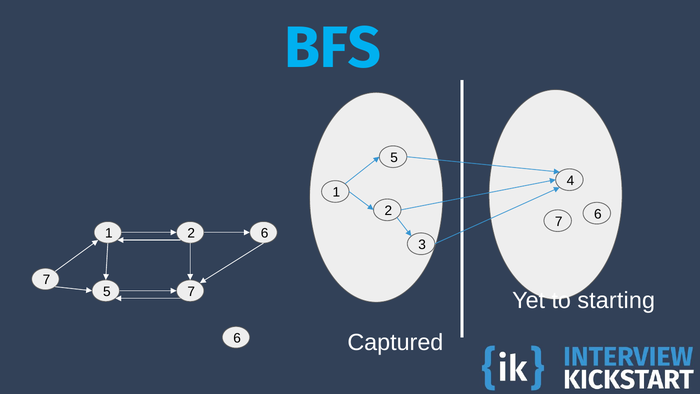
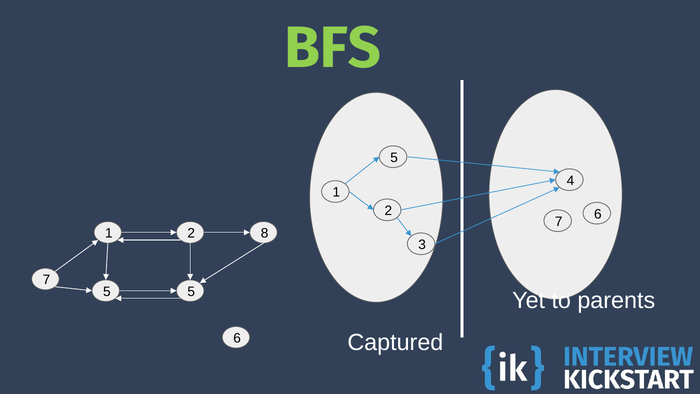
BFS colour: light blue -> light green
2 6: 6 -> 8
5 7: 7 -> 5
starting: starting -> parents
